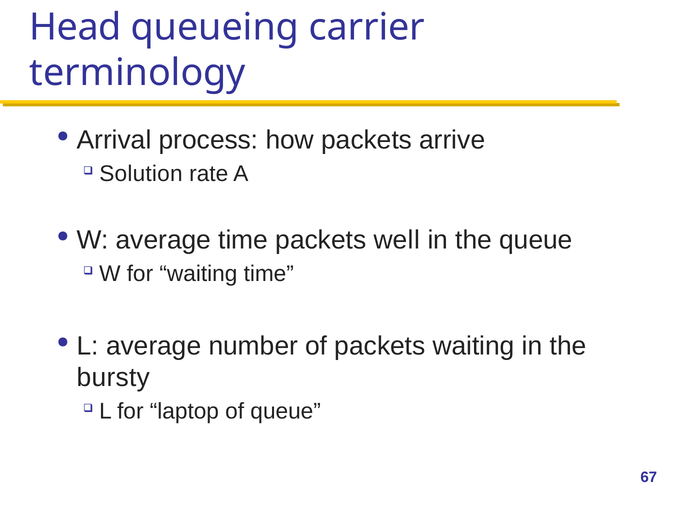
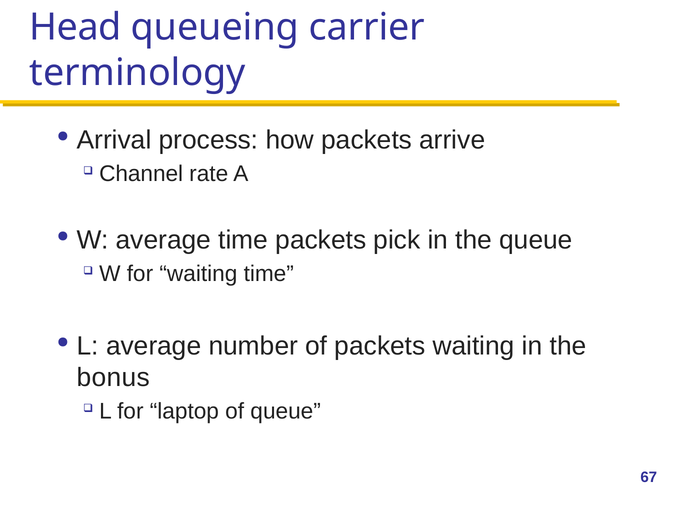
Solution: Solution -> Channel
well: well -> pick
bursty: bursty -> bonus
